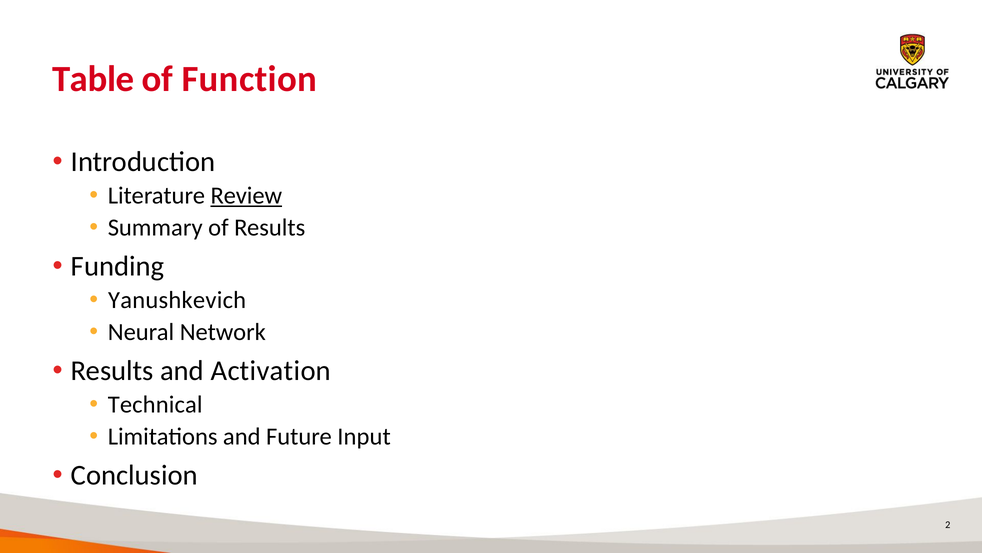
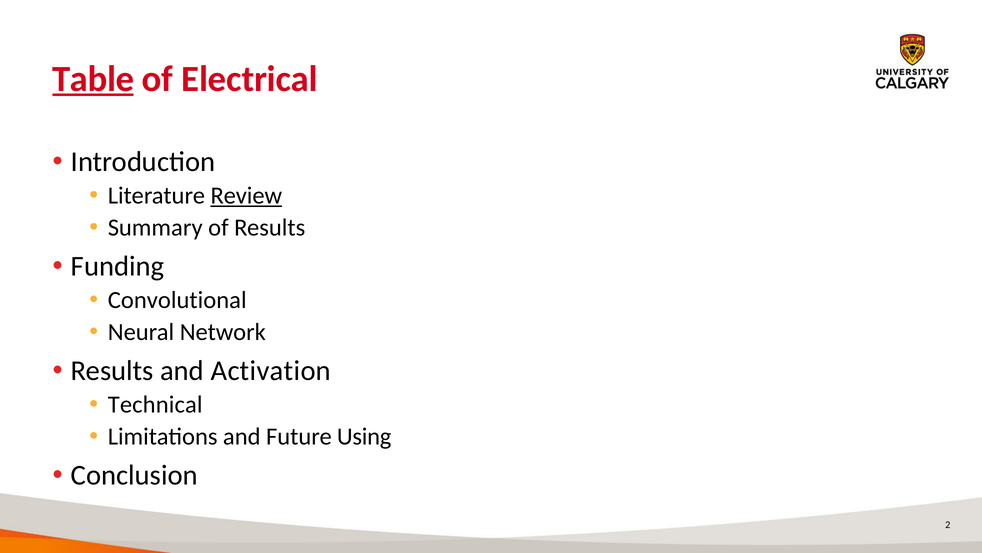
Table underline: none -> present
Function: Function -> Electrical
Yanushkevich: Yanushkevich -> Convolutional
Input: Input -> Using
